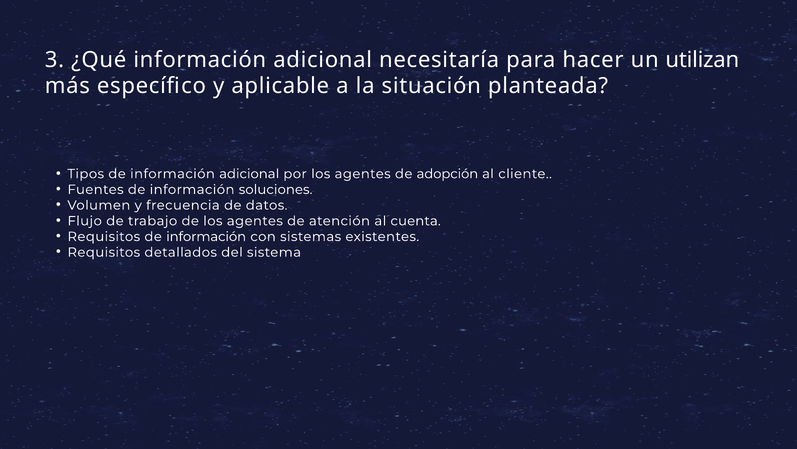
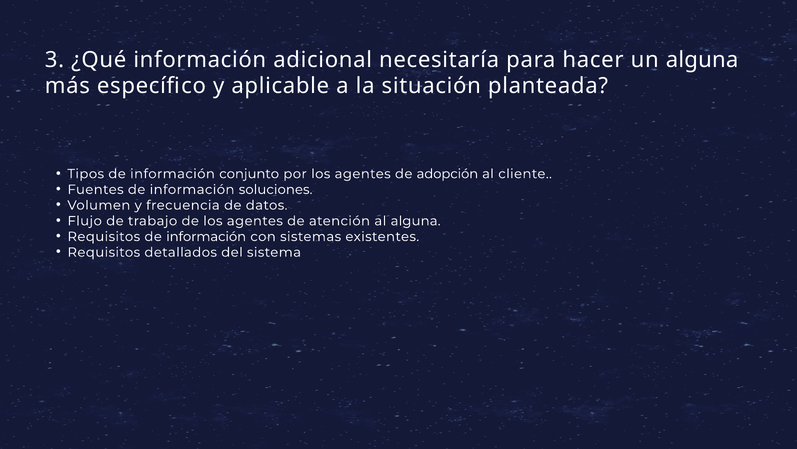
un utilizan: utilizan -> alguna
de información adicional: adicional -> conjunto
al cuenta: cuenta -> alguna
